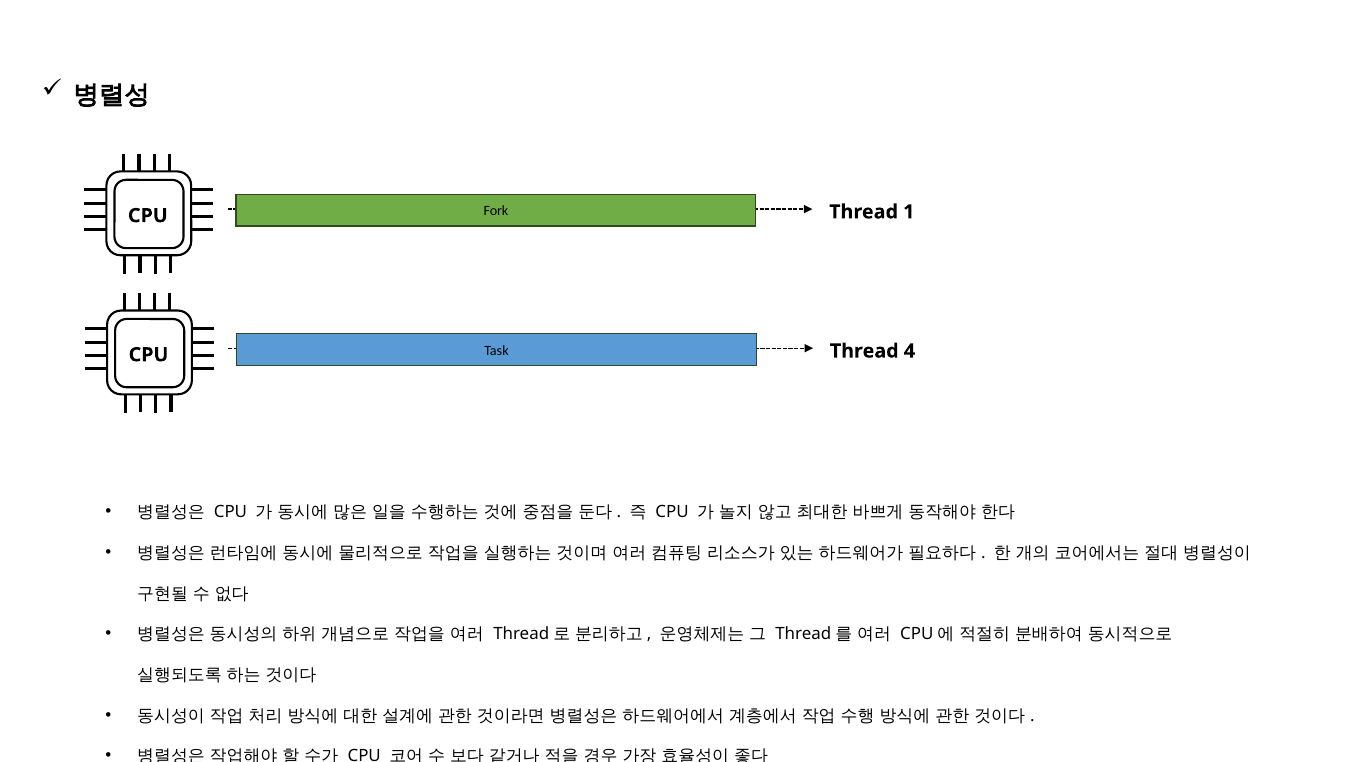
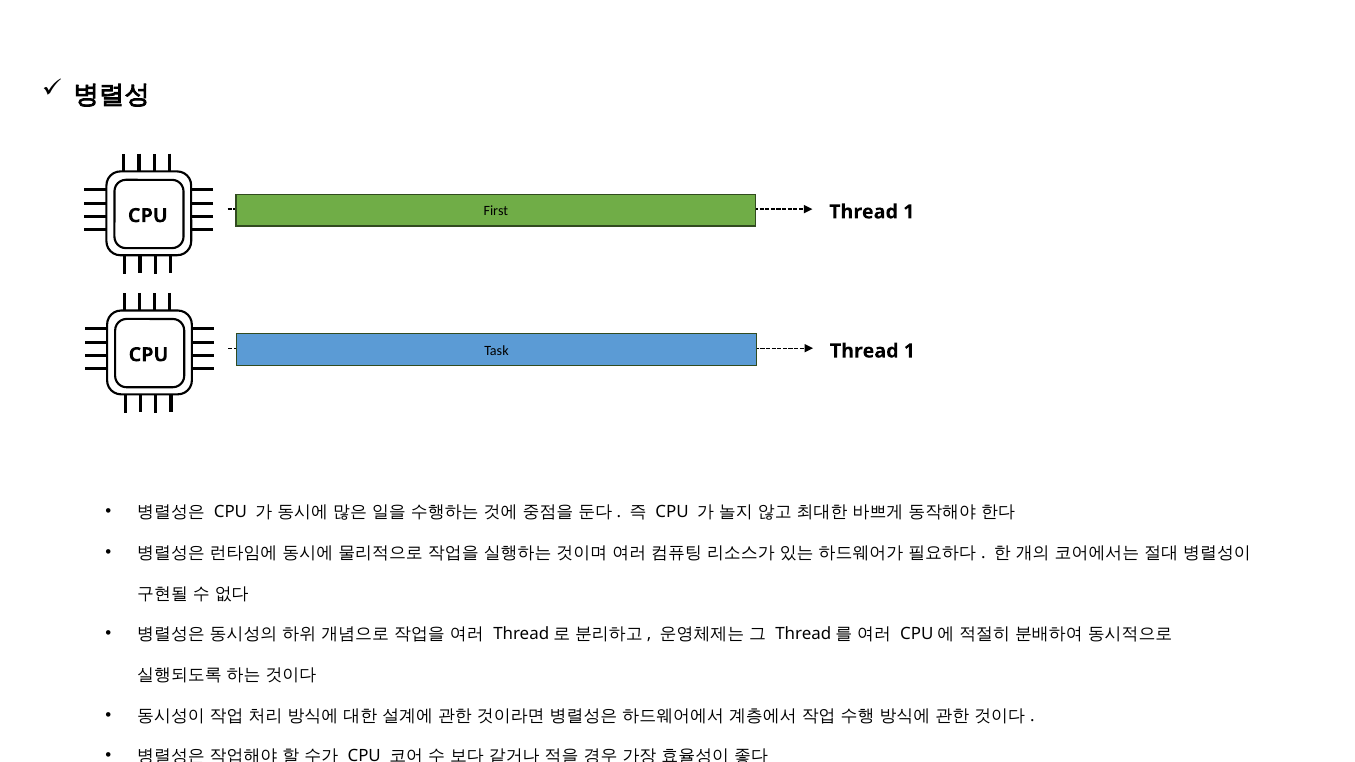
Fork: Fork -> First
Task Thread 4: 4 -> 1
